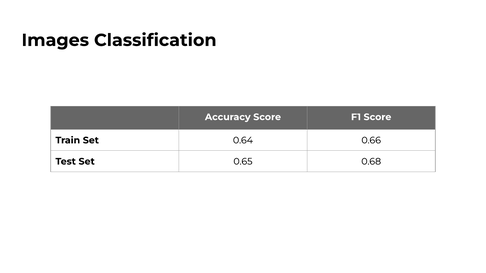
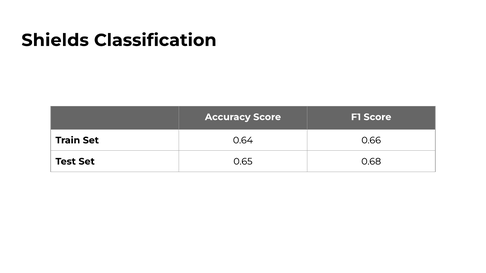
Images: Images -> Shields
